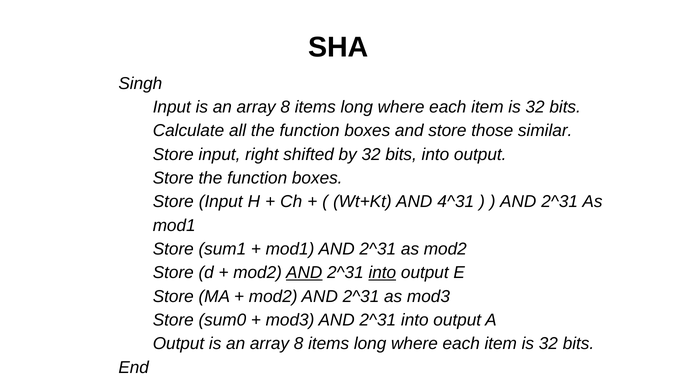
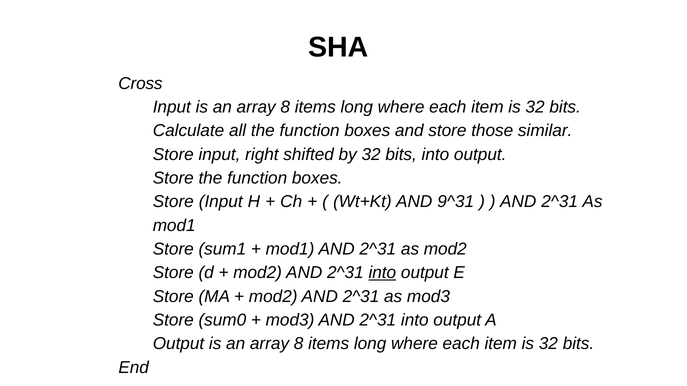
Singh: Singh -> Cross
4^31: 4^31 -> 9^31
AND at (304, 273) underline: present -> none
